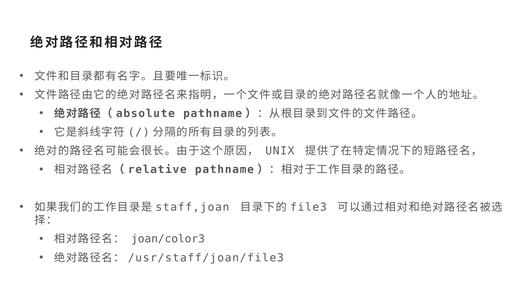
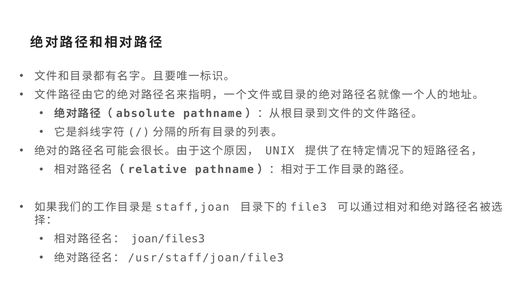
joan/color3: joan/color3 -> joan/files3
